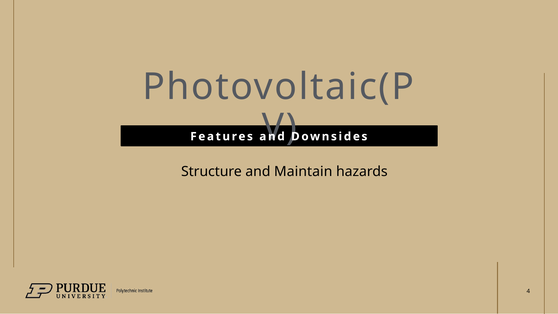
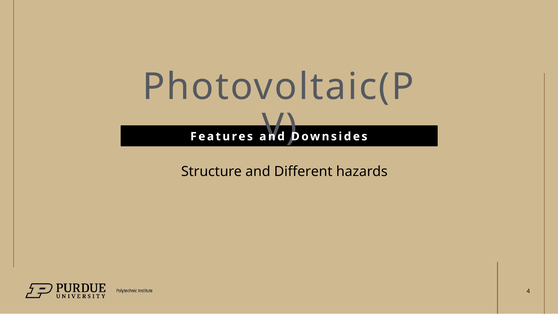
Maintain: Maintain -> Different
